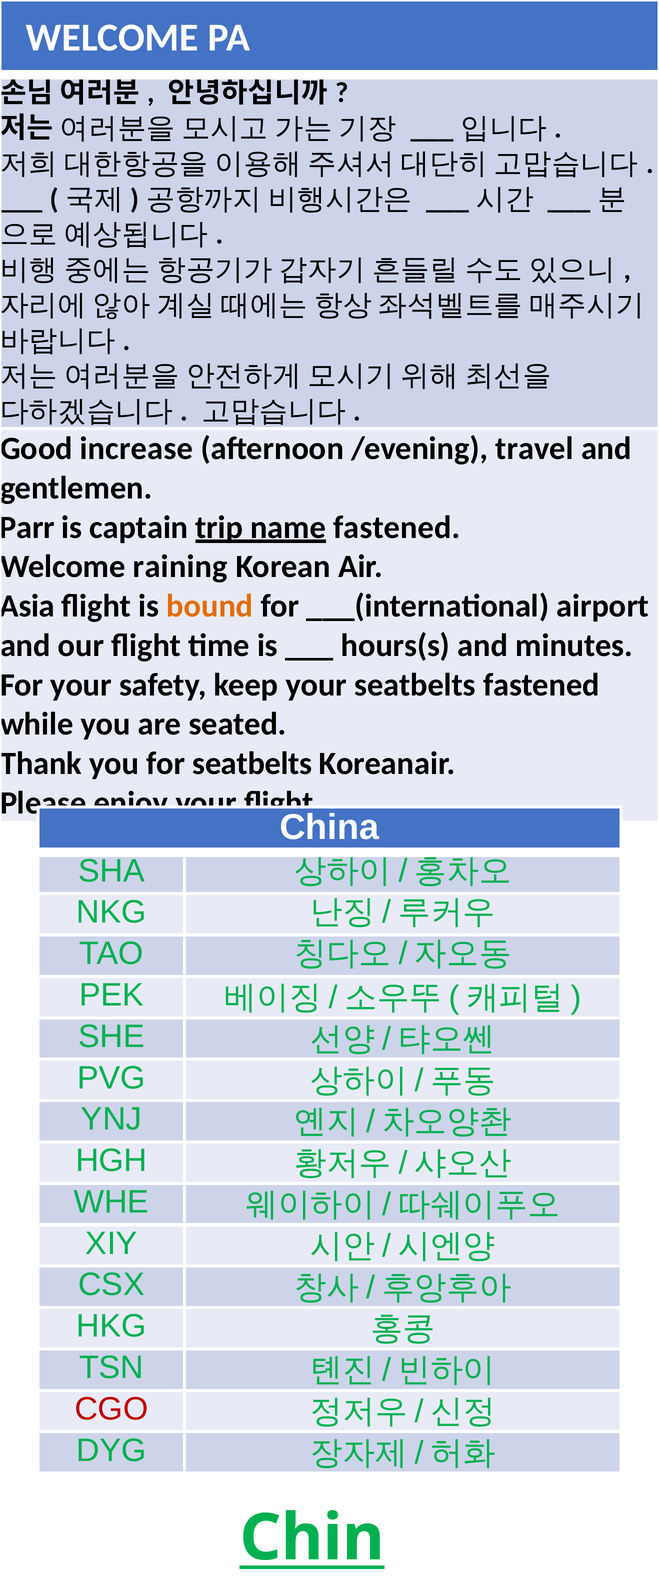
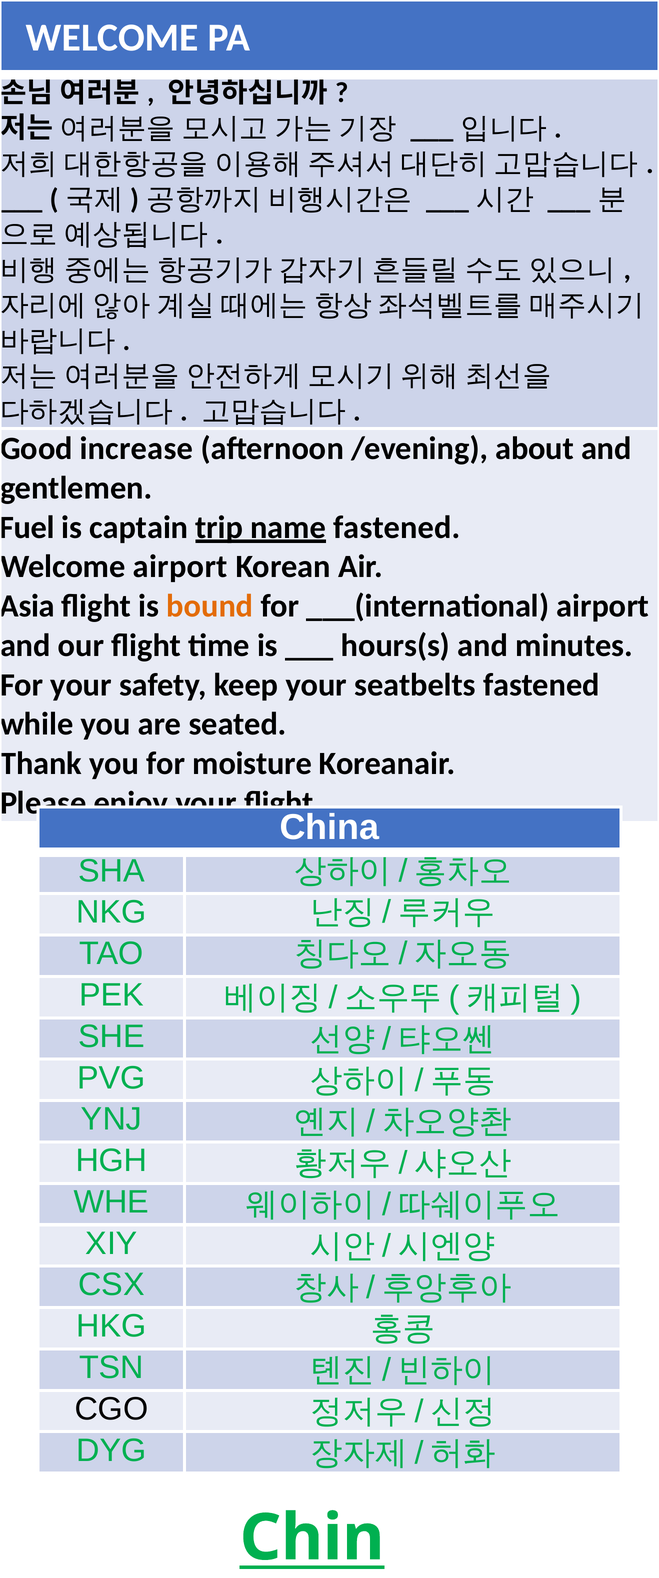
travel: travel -> about
Parr: Parr -> Fuel
Welcome raining: raining -> airport
for seatbelts: seatbelts -> moisture
CGO colour: red -> black
